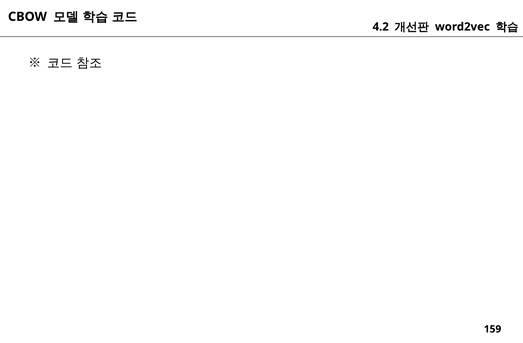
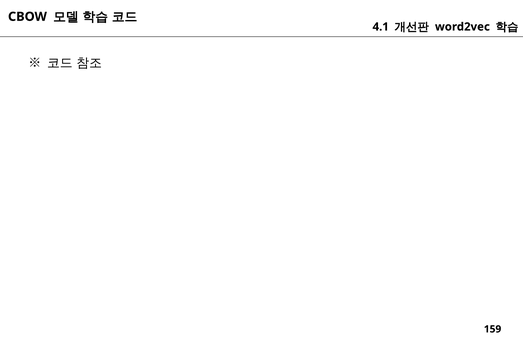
4.2: 4.2 -> 4.1
